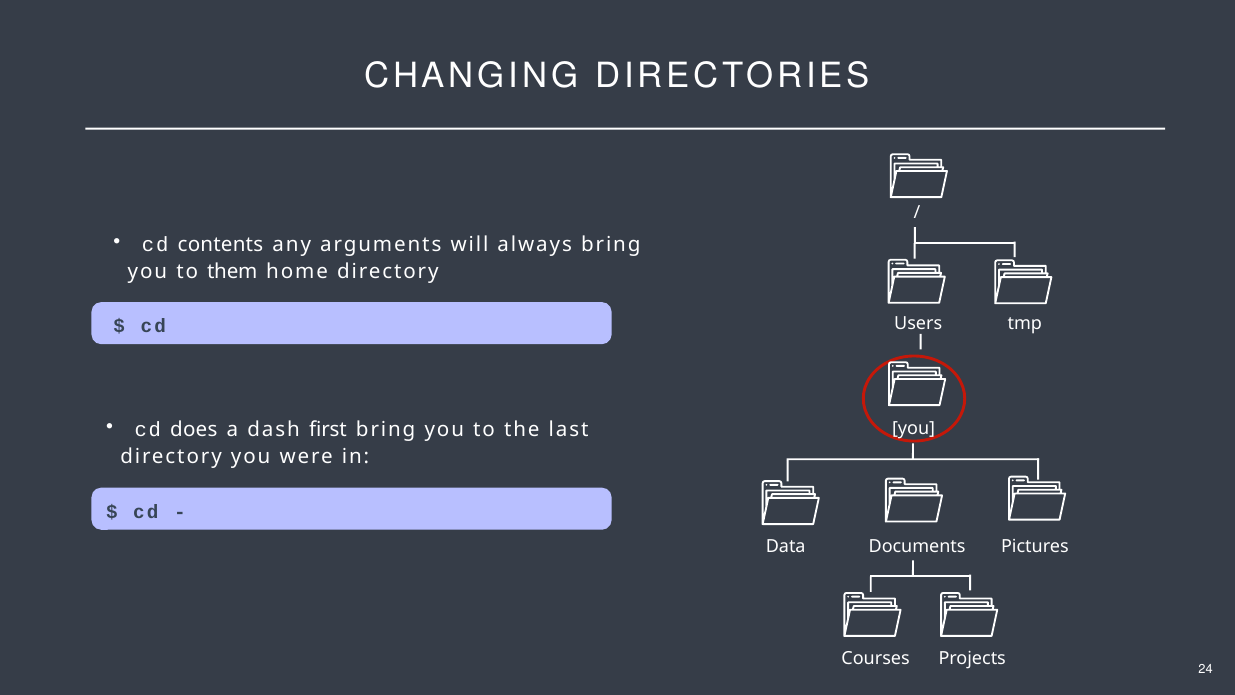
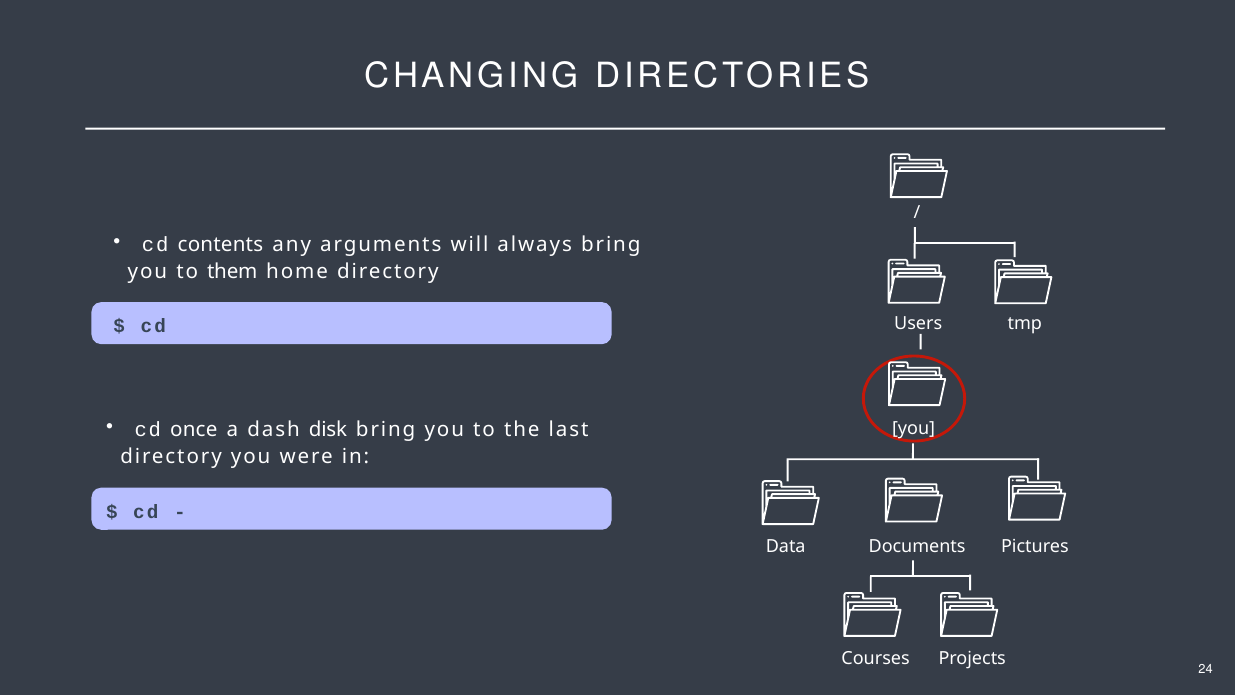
does: does -> once
first: first -> disk
